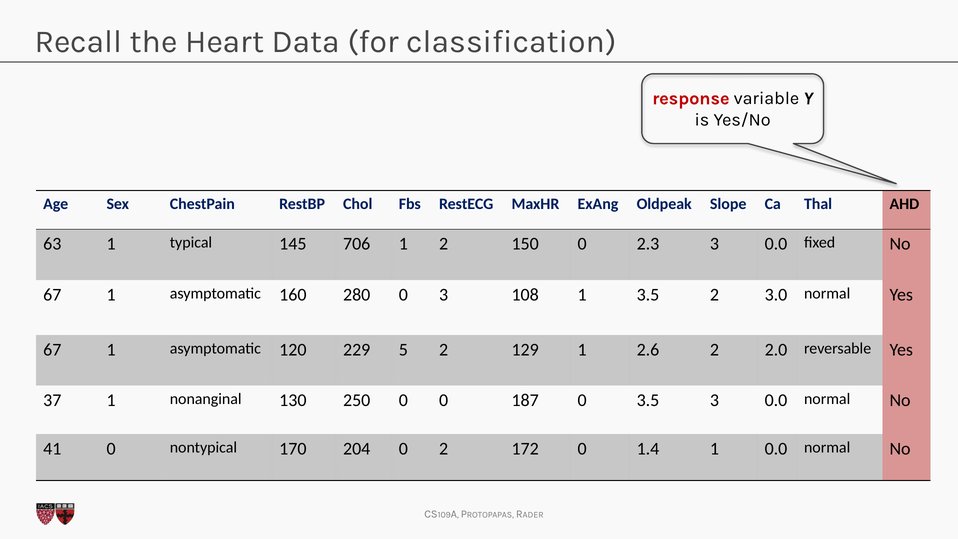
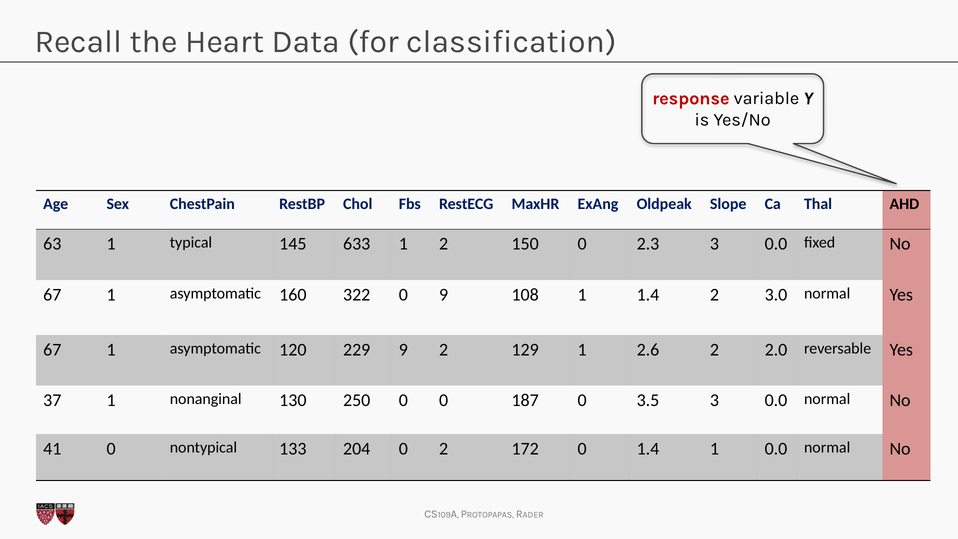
706: 706 -> 633
280: 280 -> 322
0 3: 3 -> 9
1 3.5: 3.5 -> 1.4
229 5: 5 -> 9
170: 170 -> 133
